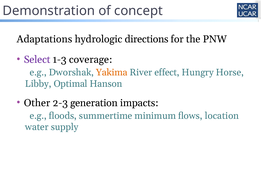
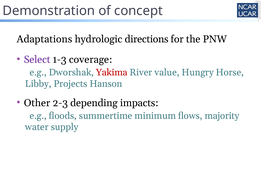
Yakima colour: orange -> red
effect: effect -> value
Optimal: Optimal -> Projects
generation: generation -> depending
location: location -> majority
